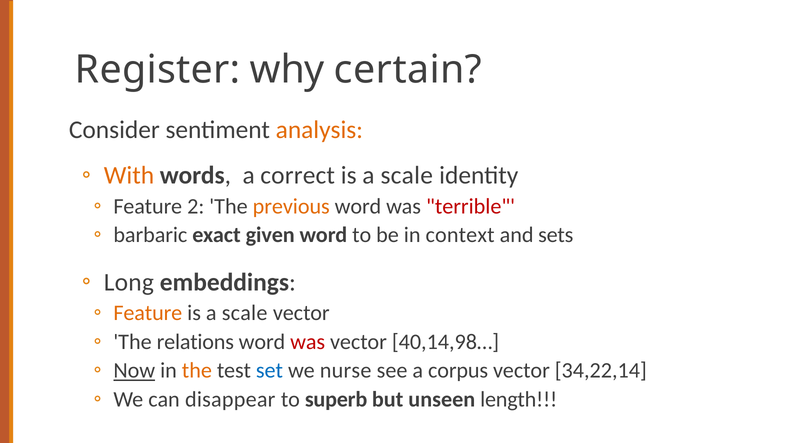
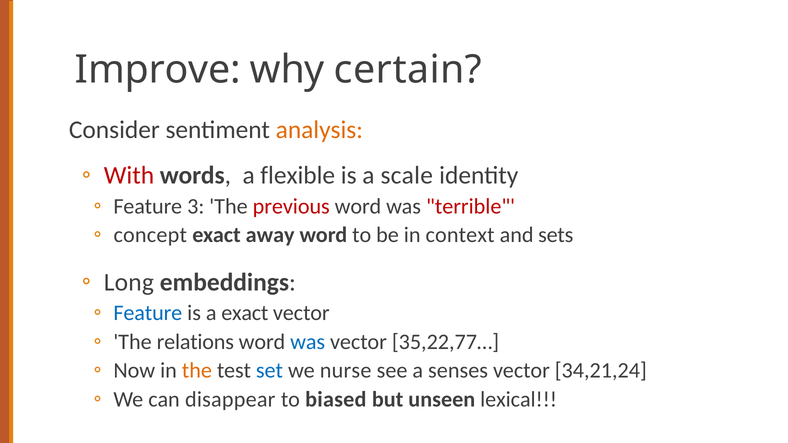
Register: Register -> Improve
With colour: orange -> red
correct: correct -> flexible
2: 2 -> 3
previous colour: orange -> red
barbaric: barbaric -> concept
given: given -> away
Feature at (148, 313) colour: orange -> blue
scale at (245, 313): scale -> exact
was at (308, 342) colour: red -> blue
40,14,98…: 40,14,98… -> 35,22,77…
Now underline: present -> none
corpus: corpus -> senses
34,22,14: 34,22,14 -> 34,21,24
superb: superb -> biased
length: length -> lexical
